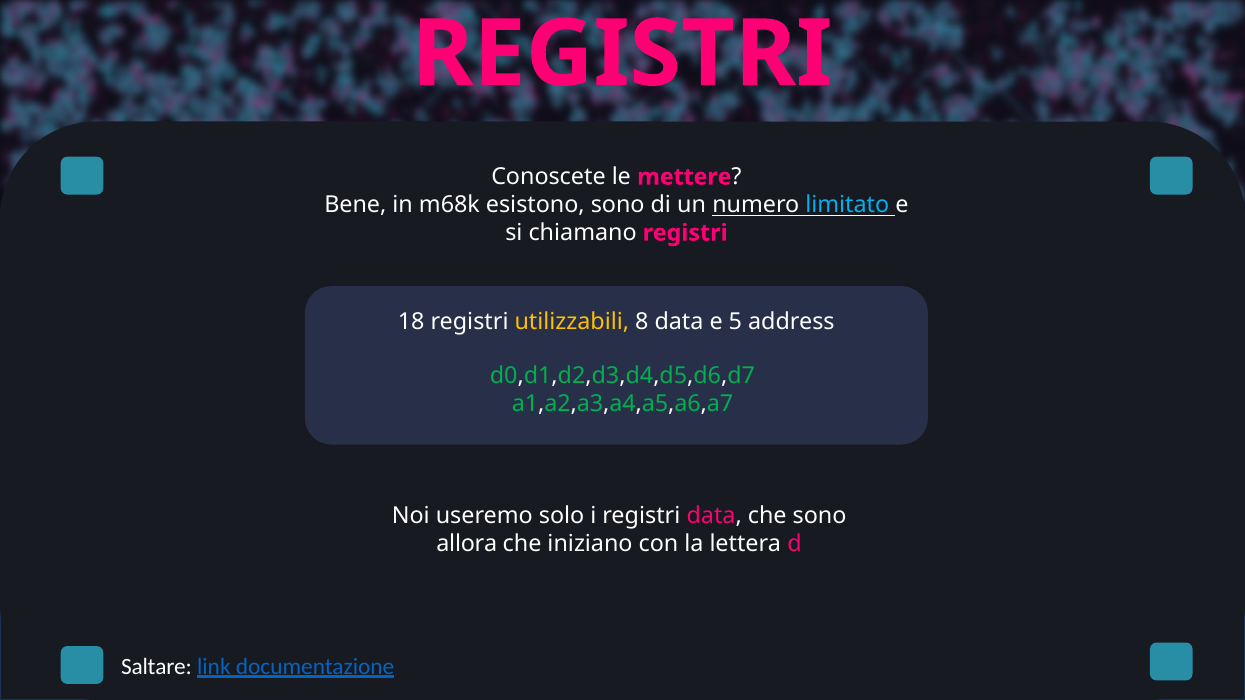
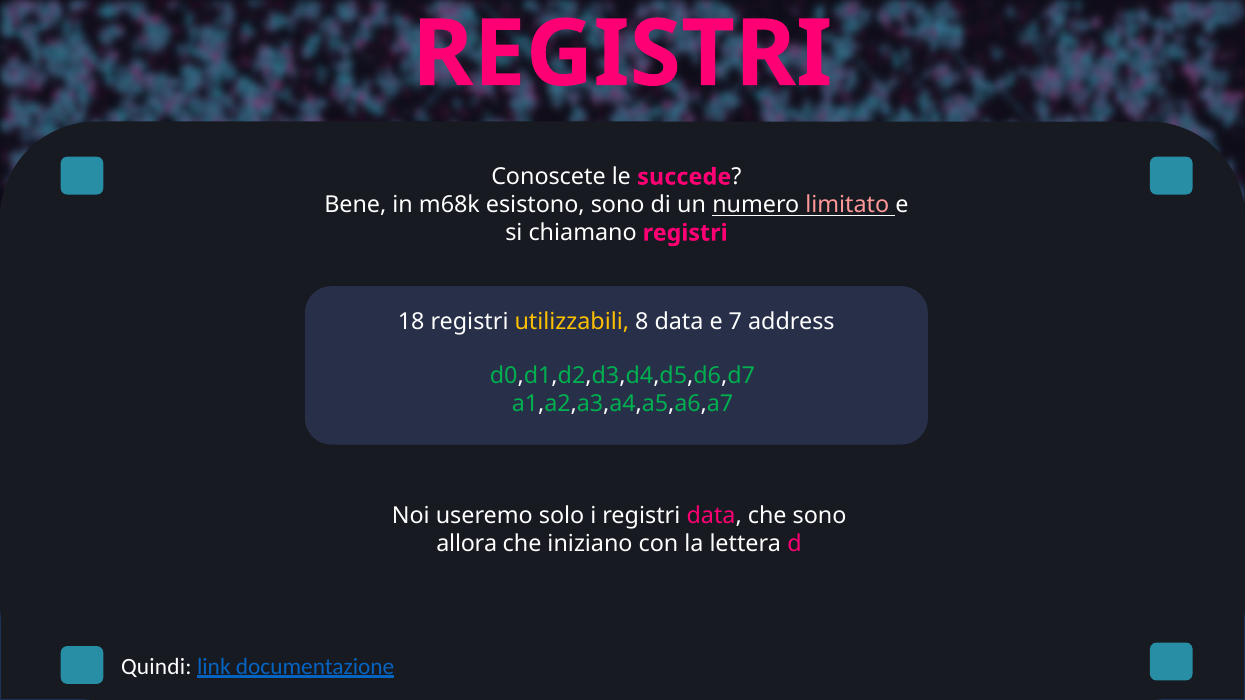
mettere: mettere -> succede
limitato colour: light blue -> pink
5: 5 -> 7
Saltare: Saltare -> Quindi
